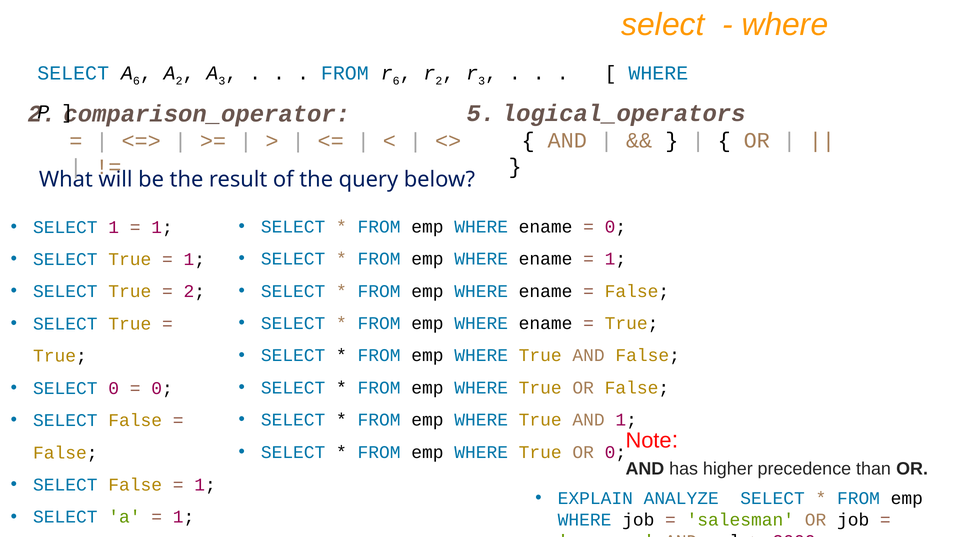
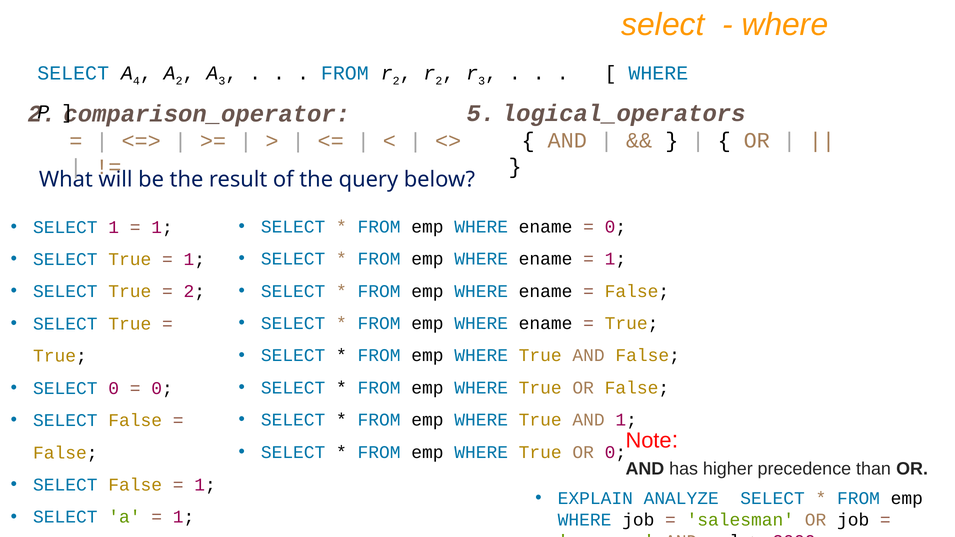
A 6: 6 -> 4
6 at (396, 81): 6 -> 2
